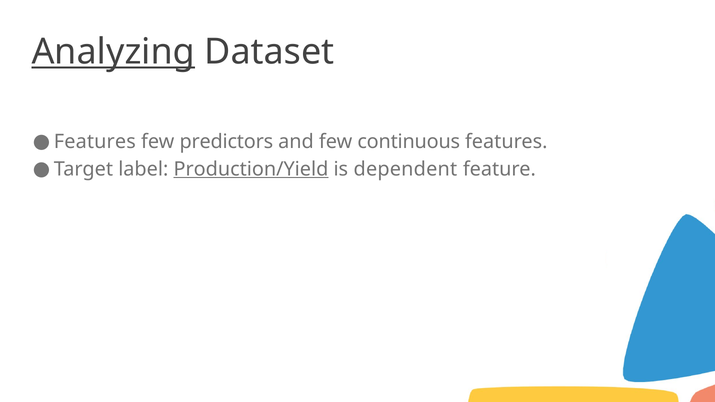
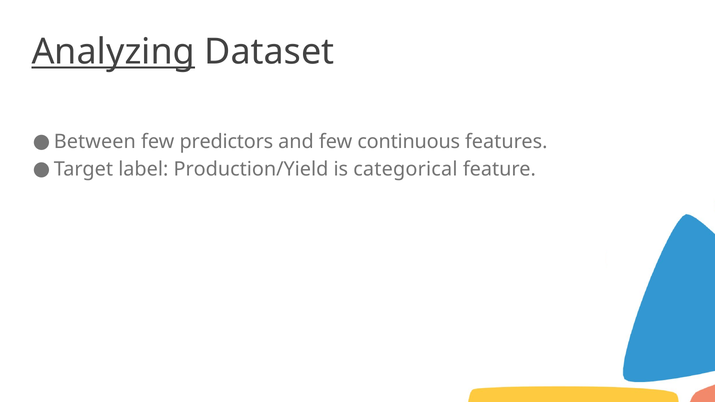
Features at (95, 142): Features -> Between
Production/Yield underline: present -> none
dependent: dependent -> categorical
